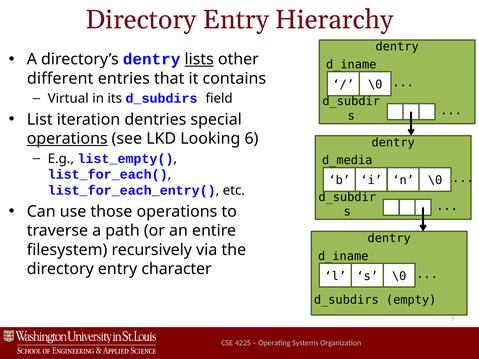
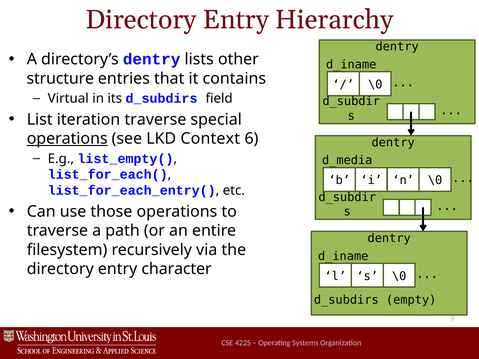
lists underline: present -> none
different: different -> structure
iteration dentries: dentries -> traverse
Looking: Looking -> Context
